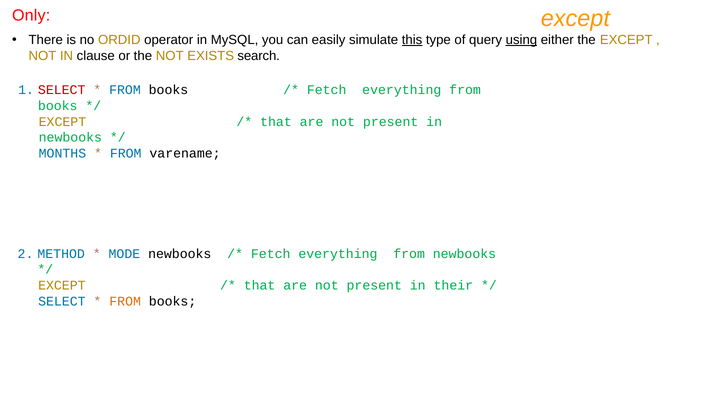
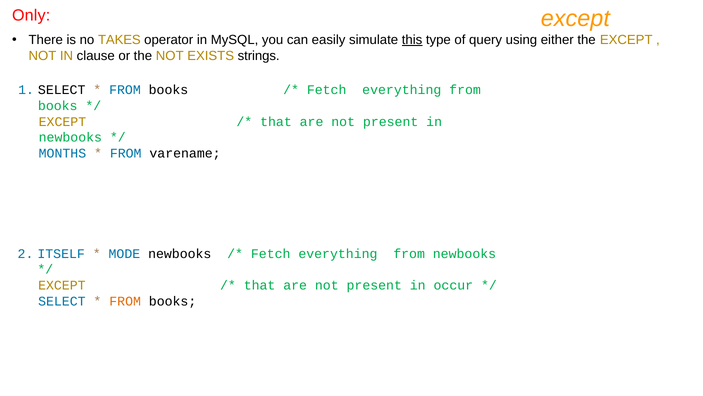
ORDID: ORDID -> TAKES
using underline: present -> none
search: search -> strings
SELECT at (62, 90) colour: red -> black
METHOD: METHOD -> ITSELF
their: their -> occur
